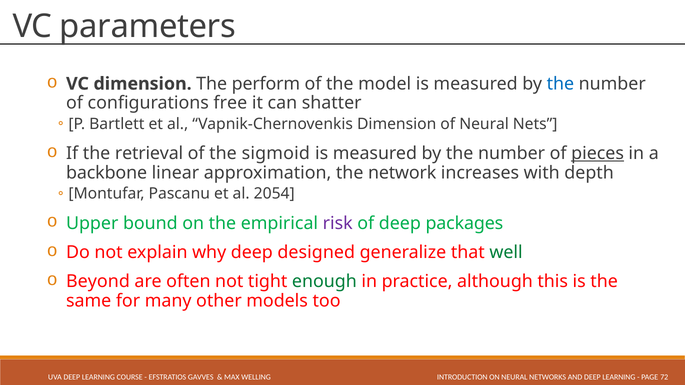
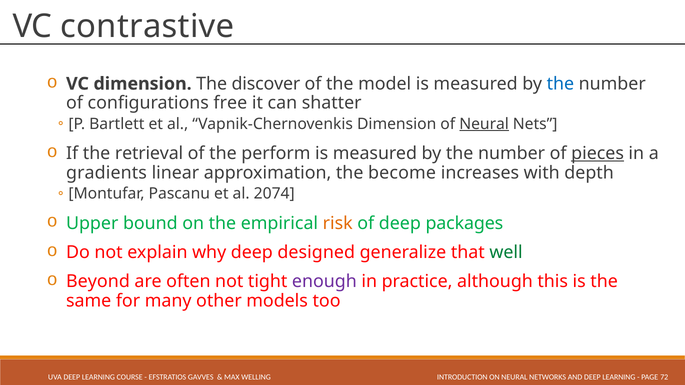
parameters: parameters -> contrastive
perform: perform -> discover
Neural at (484, 124) underline: none -> present
sigmoid: sigmoid -> perform
backbone: backbone -> gradients
network: network -> become
2054: 2054 -> 2074
risk colour: purple -> orange
enough colour: green -> purple
